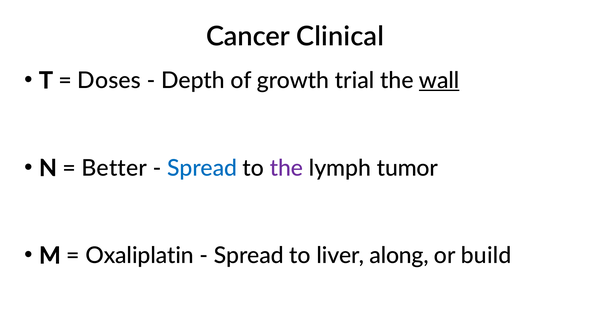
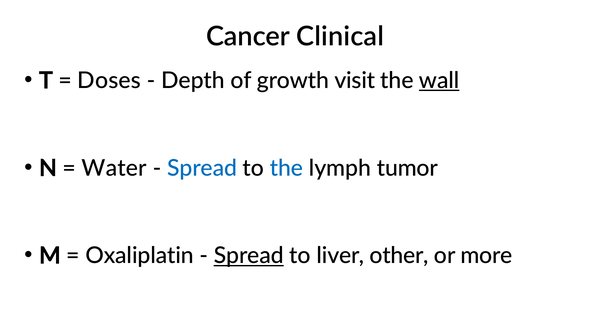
trial: trial -> visit
Better: Better -> Water
the at (286, 168) colour: purple -> blue
Spread at (249, 256) underline: none -> present
along: along -> other
build: build -> more
